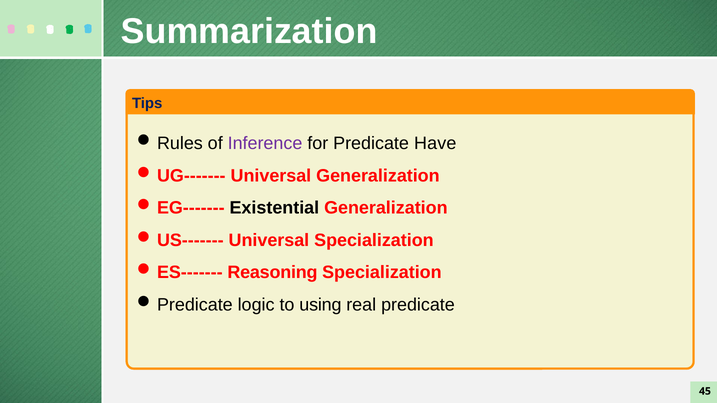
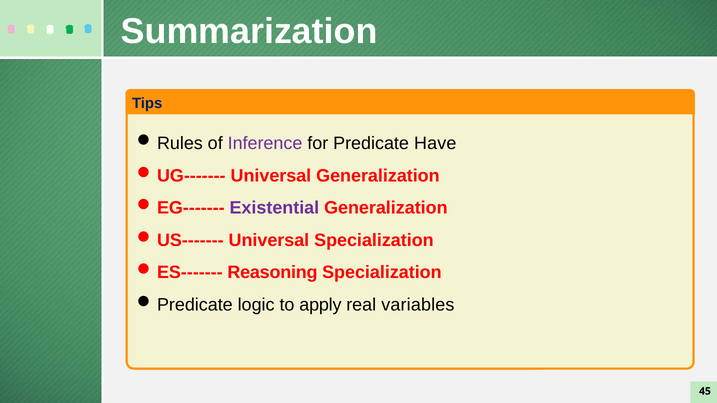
Existential colour: black -> purple
using: using -> apply
real predicate: predicate -> variables
